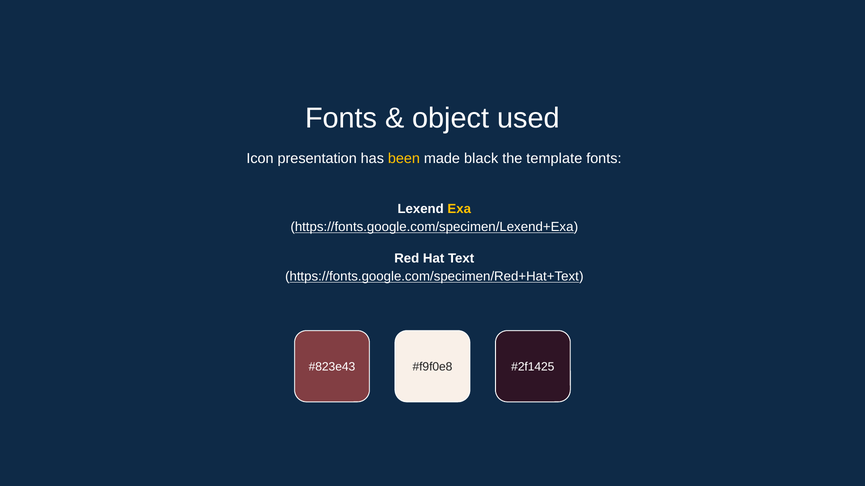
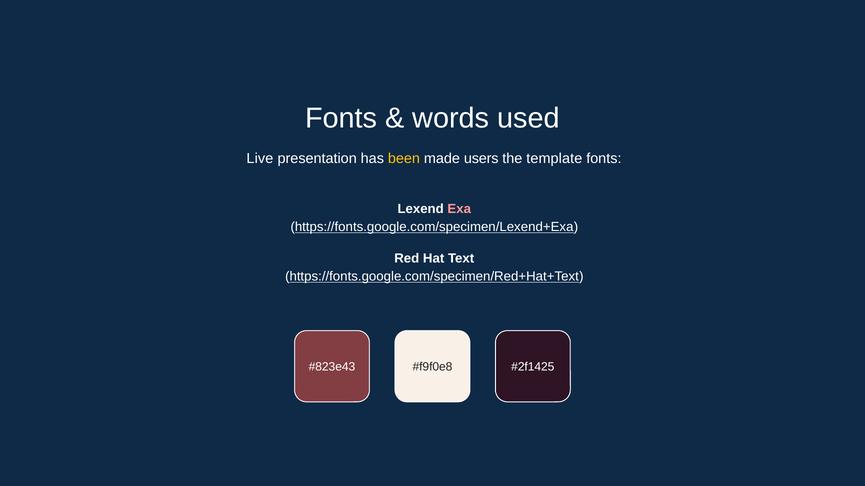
object: object -> words
Icon: Icon -> Live
black: black -> users
Exa colour: yellow -> pink
